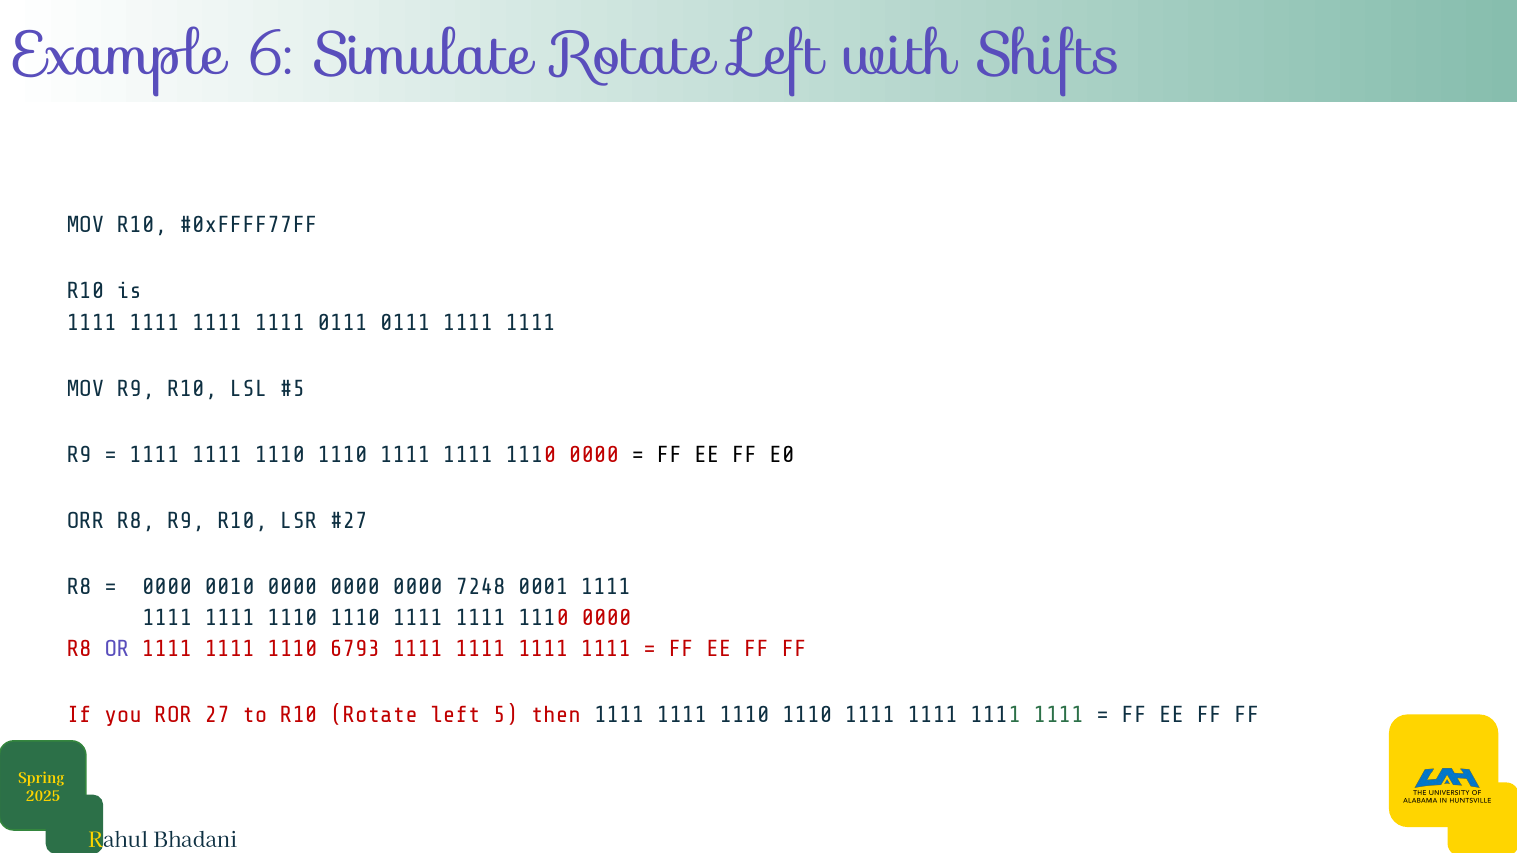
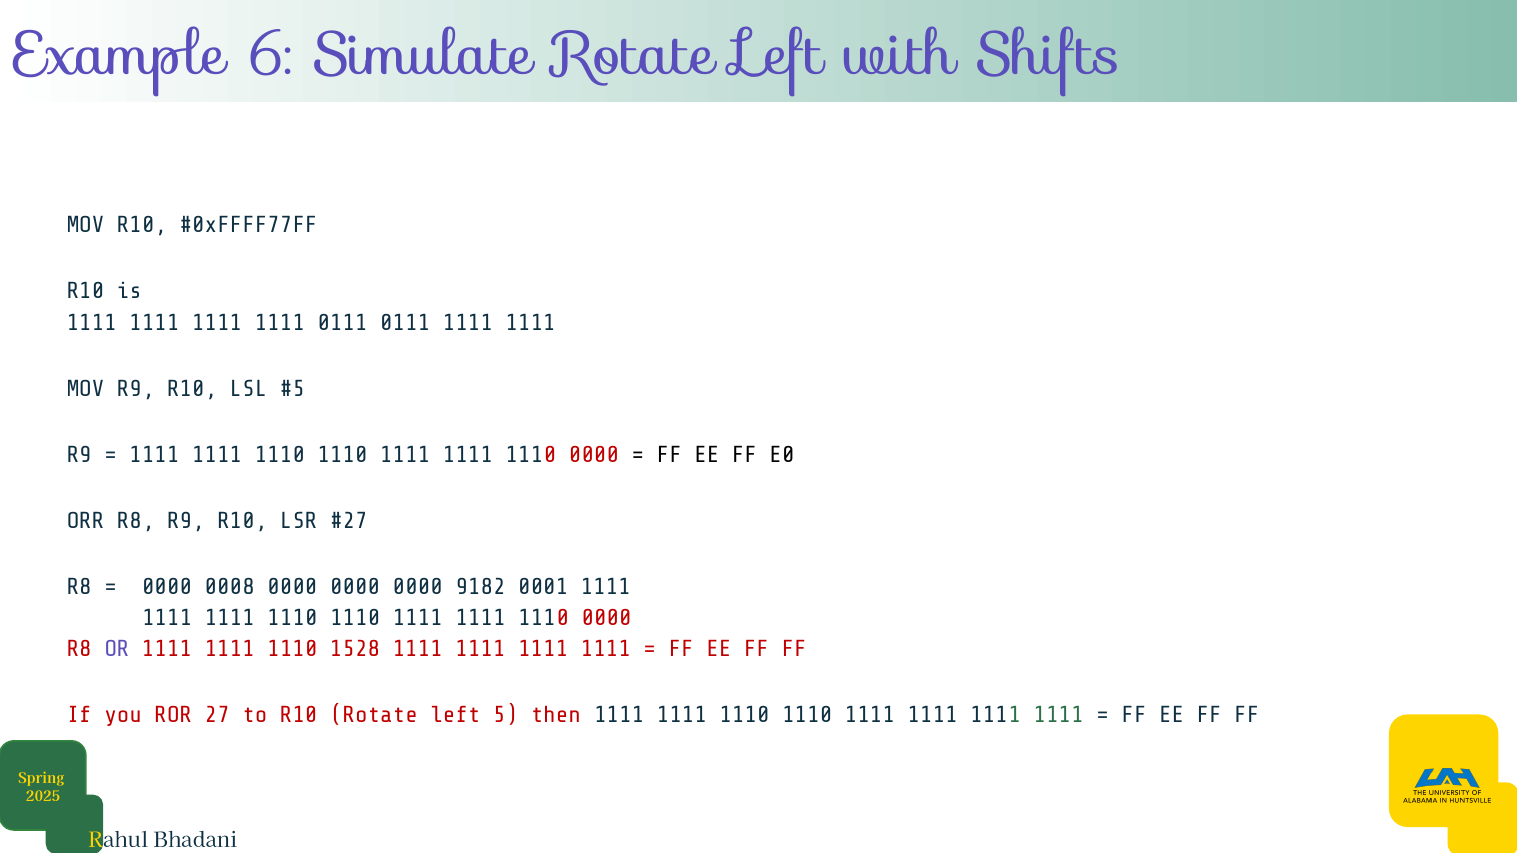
0010: 0010 -> 0008
7248: 7248 -> 9182
6793: 6793 -> 1528
